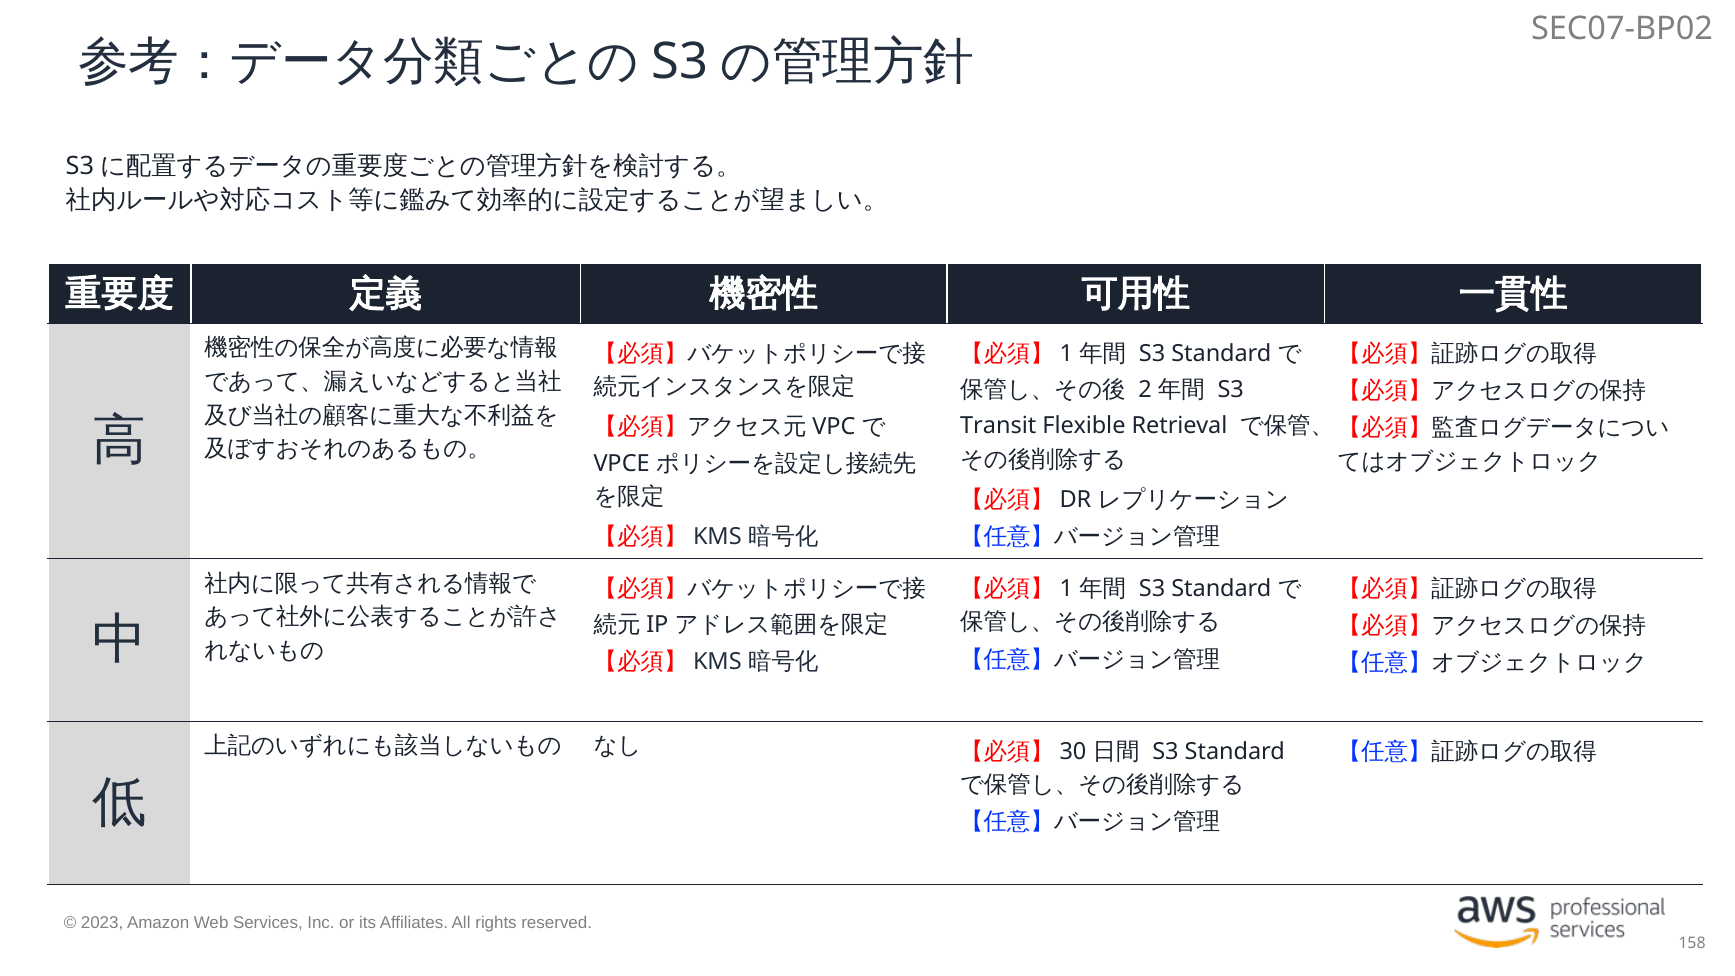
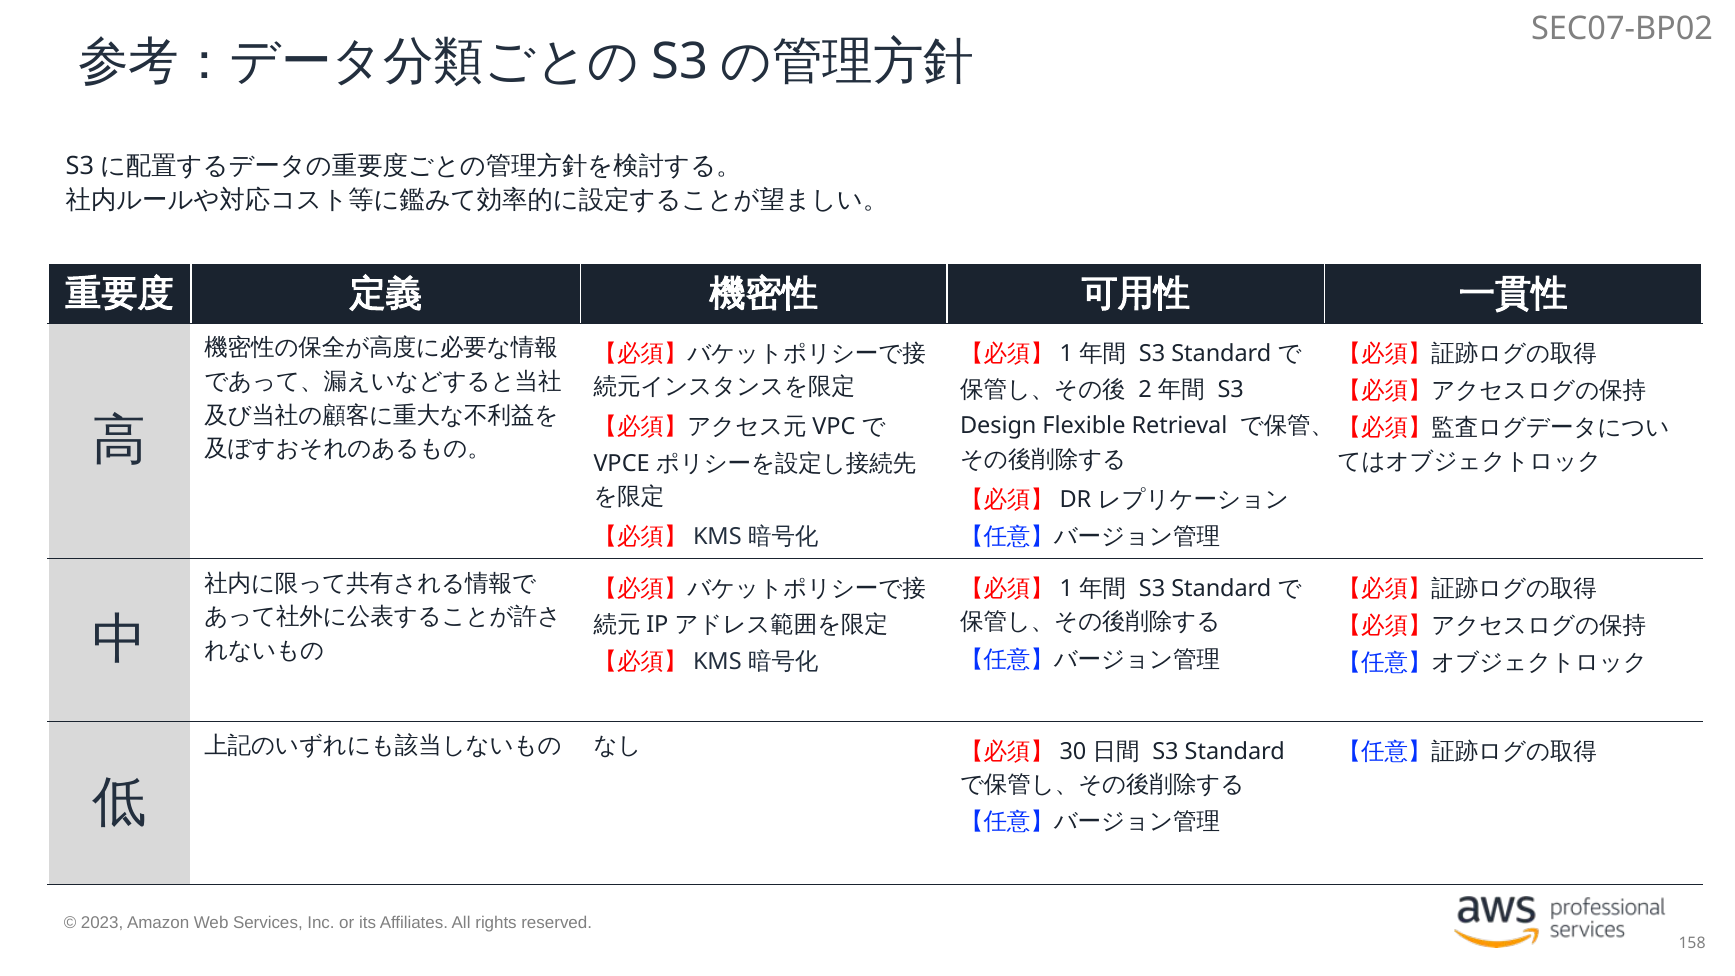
Transit: Transit -> Design
